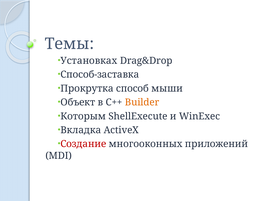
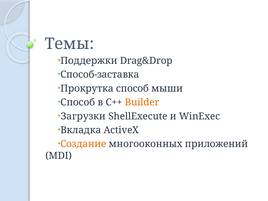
Установках: Установках -> Поддержки
Объект at (78, 102): Объект -> Способ
Которым: Которым -> Загрузки
Создание colour: red -> orange
